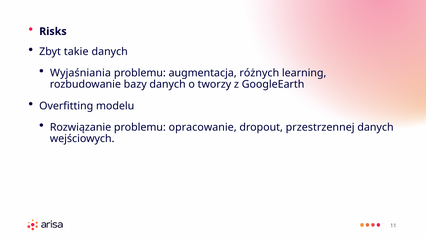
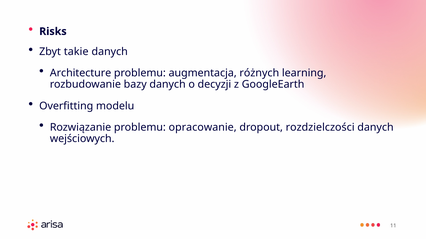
Wyjaśniania: Wyjaśniania -> Architecture
tworzy: tworzy -> decyzji
przestrzennej: przestrzennej -> rozdzielczości
